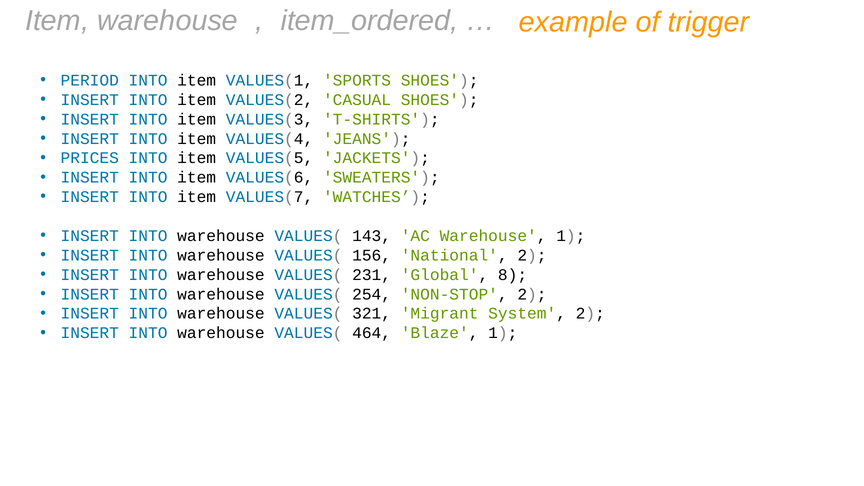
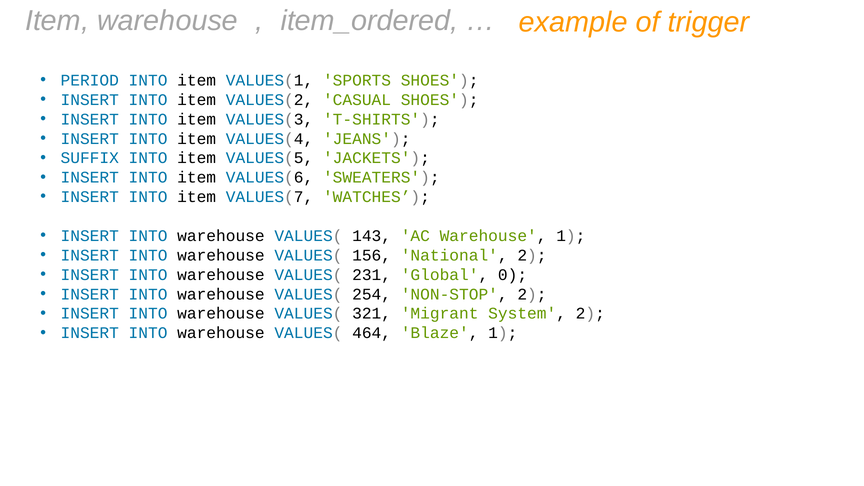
PRICES: PRICES -> SUFFIX
8: 8 -> 0
